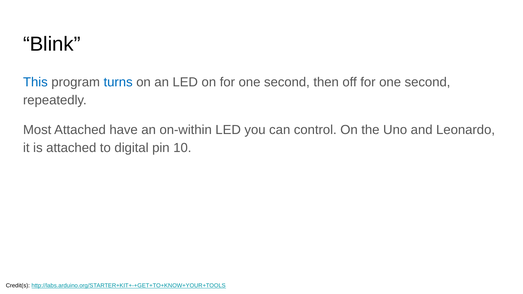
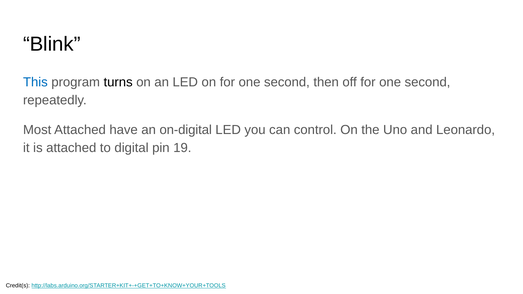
turns colour: blue -> black
on-within: on-within -> on-digital
10: 10 -> 19
